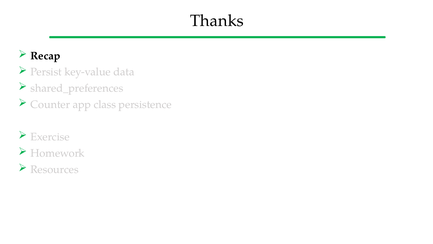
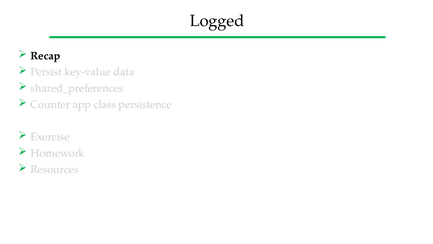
Thanks: Thanks -> Logged
